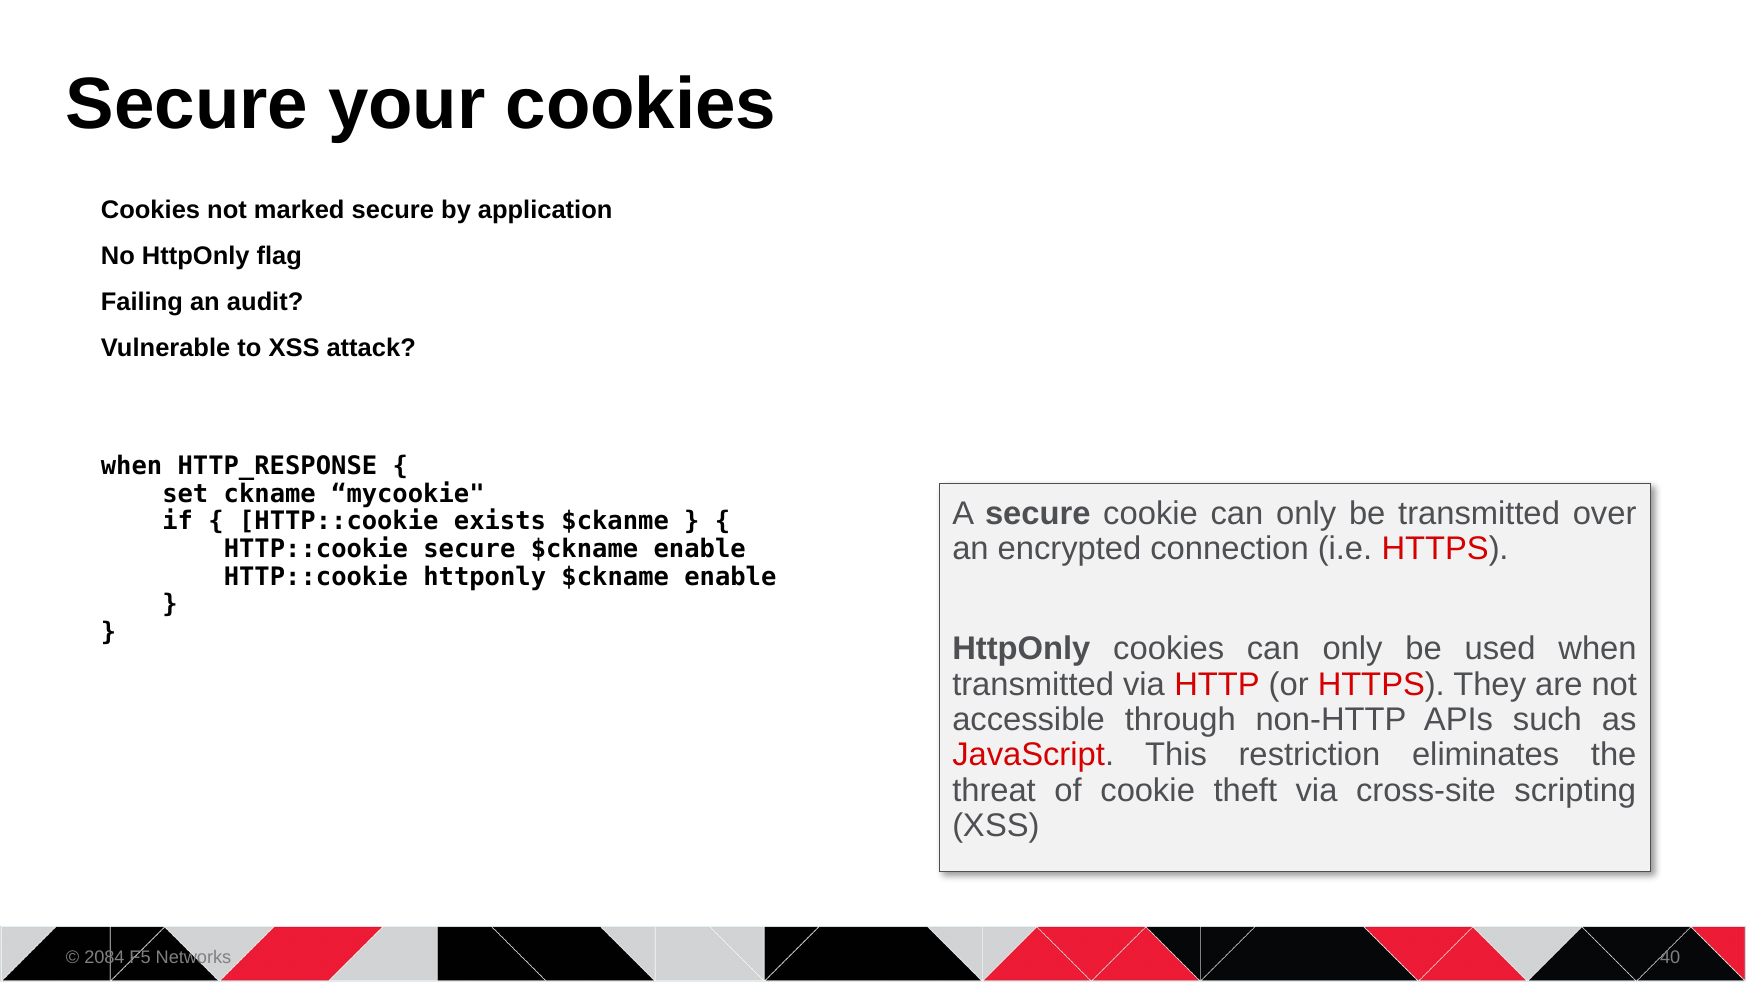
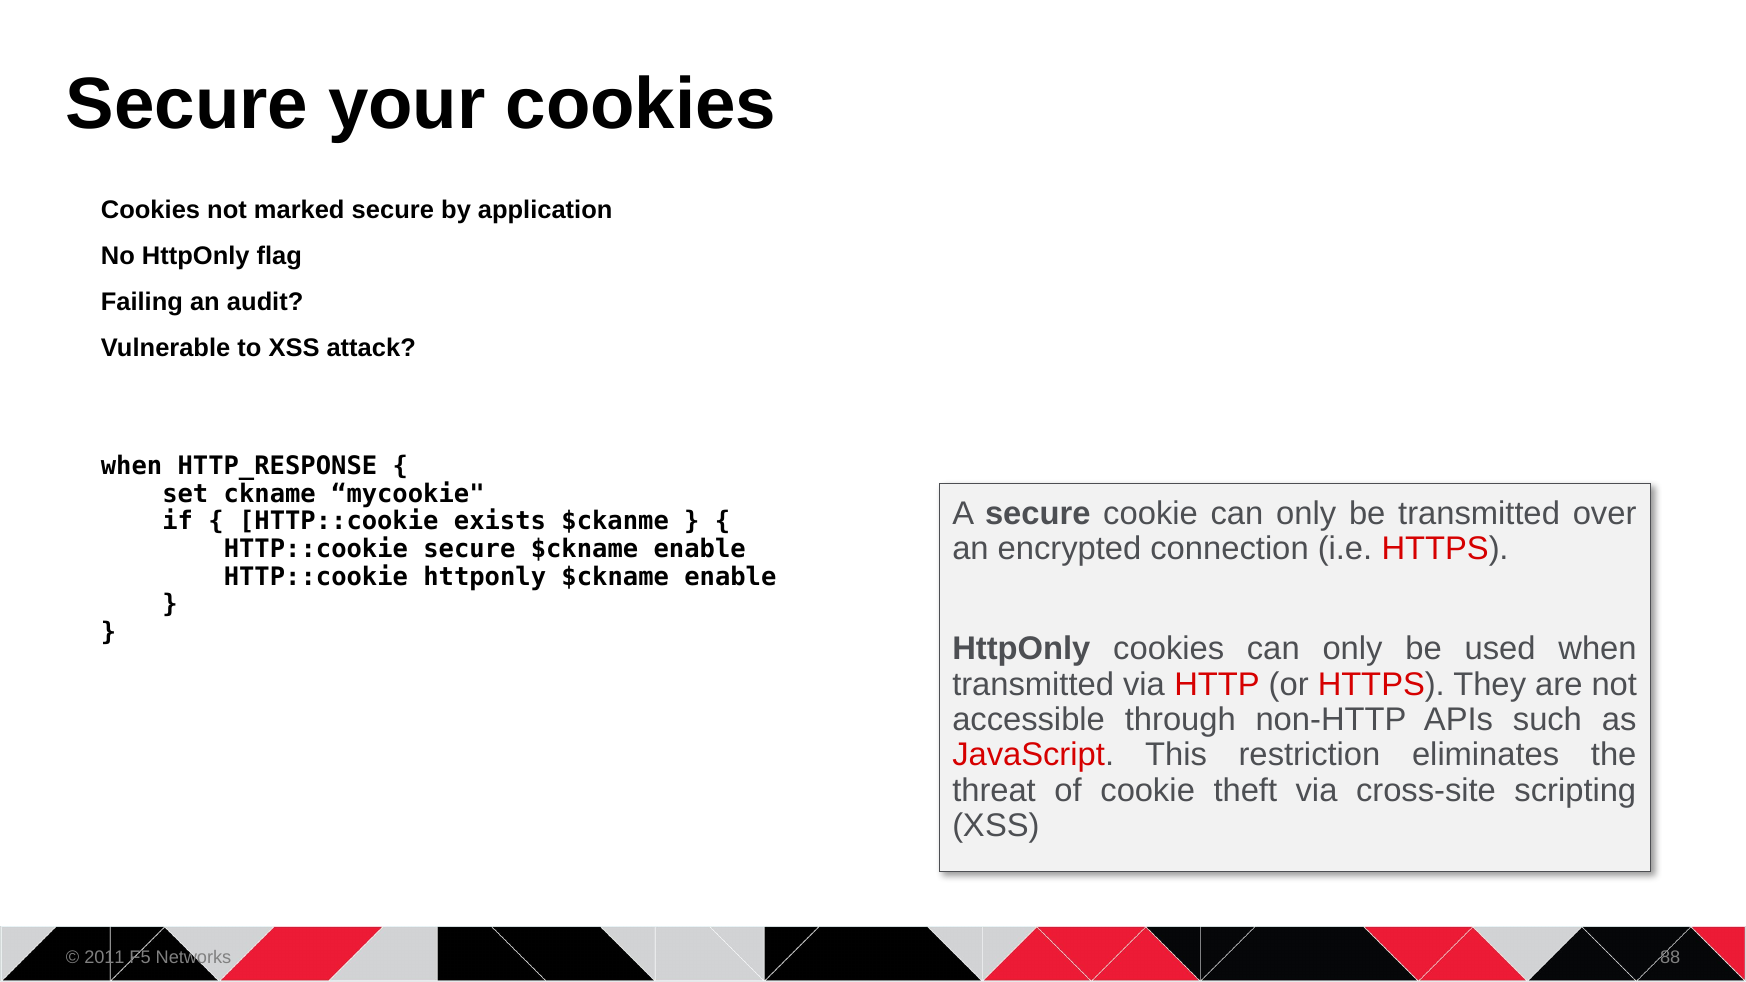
2084: 2084 -> 2011
40: 40 -> 88
